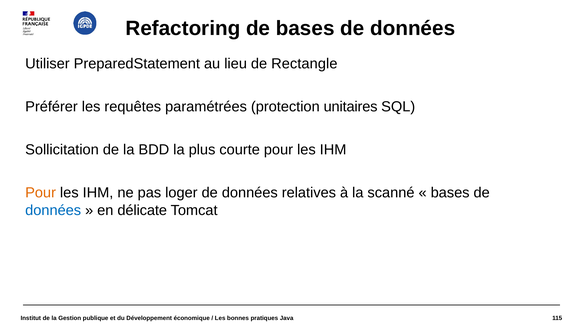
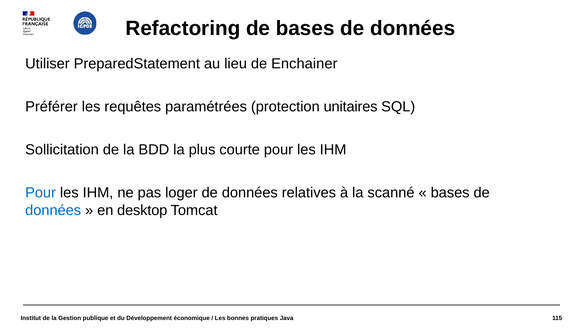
Rectangle: Rectangle -> Enchainer
Pour at (41, 193) colour: orange -> blue
délicate: délicate -> desktop
